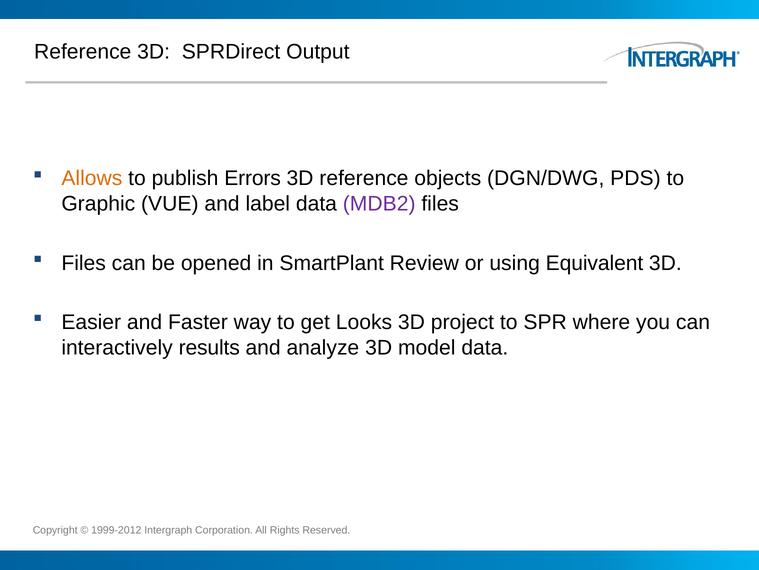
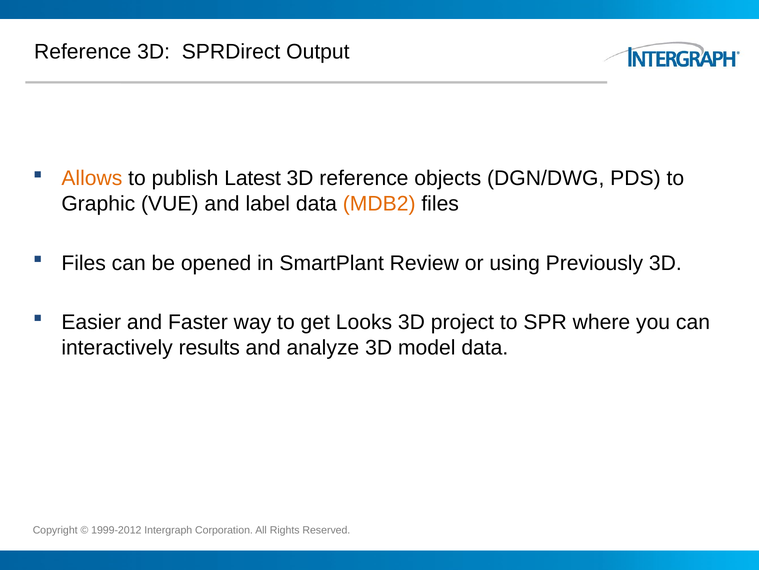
Errors: Errors -> Latest
MDB2 colour: purple -> orange
Equivalent: Equivalent -> Previously
